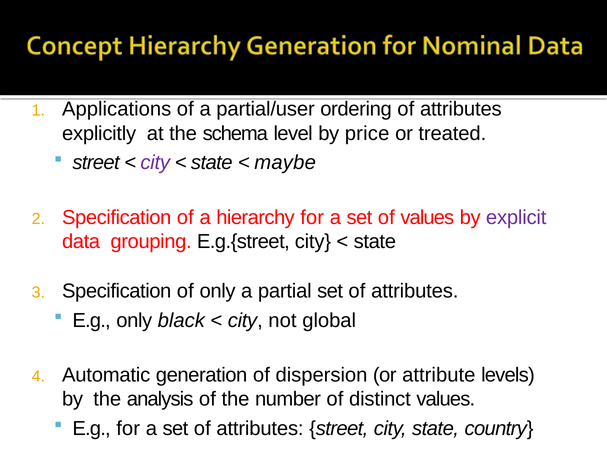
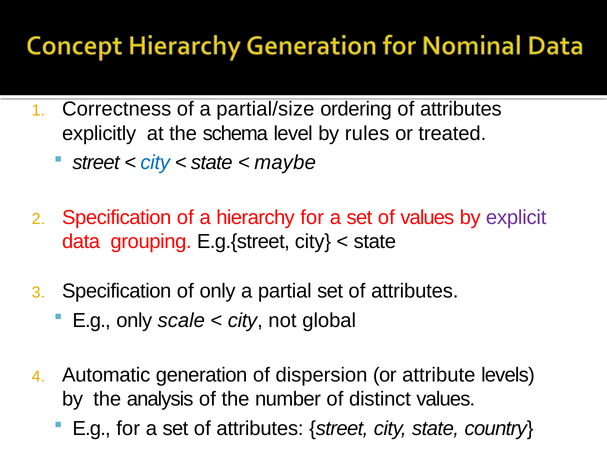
Applications: Applications -> Correctness
partial/user: partial/user -> partial/size
price: price -> rules
city at (155, 163) colour: purple -> blue
black: black -> scale
